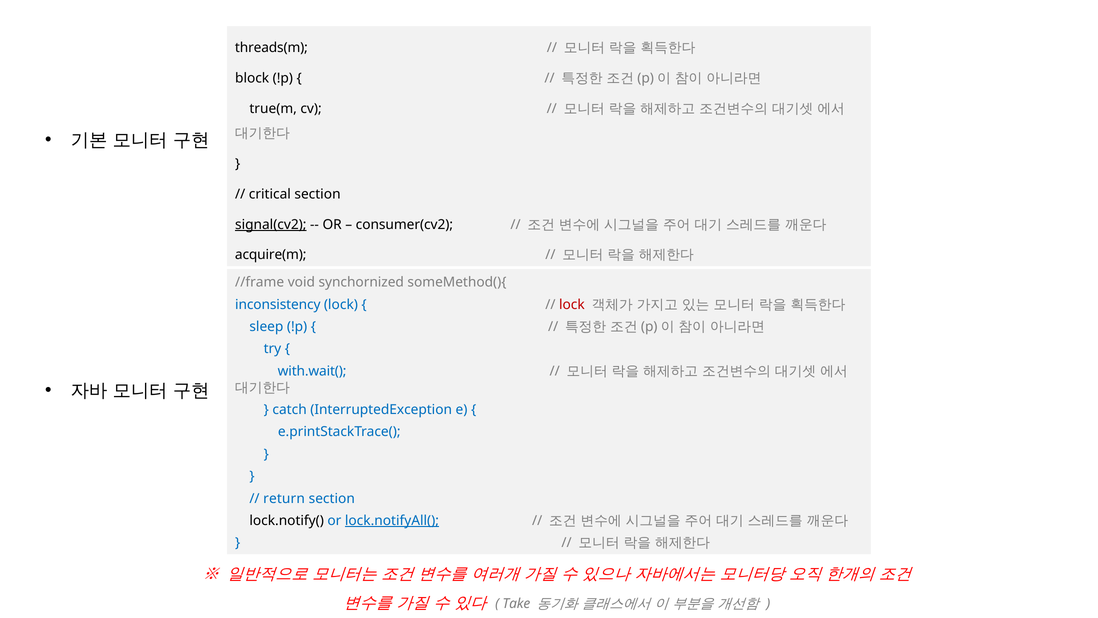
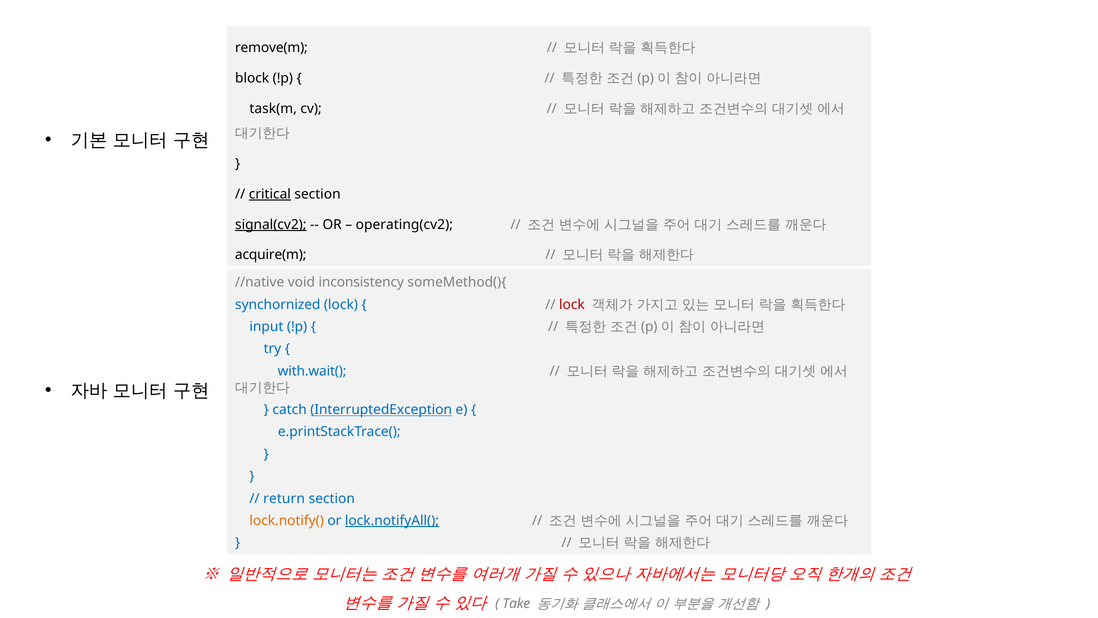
threads(m: threads(m -> remove(m
true(m: true(m -> task(m
critical underline: none -> present
consumer(cv2: consumer(cv2 -> operating(cv2
//frame: //frame -> //native
synchornized: synchornized -> inconsistency
inconsistency: inconsistency -> synchornized
sleep: sleep -> input
InterruptedException underline: none -> present
lock.notify( colour: black -> orange
